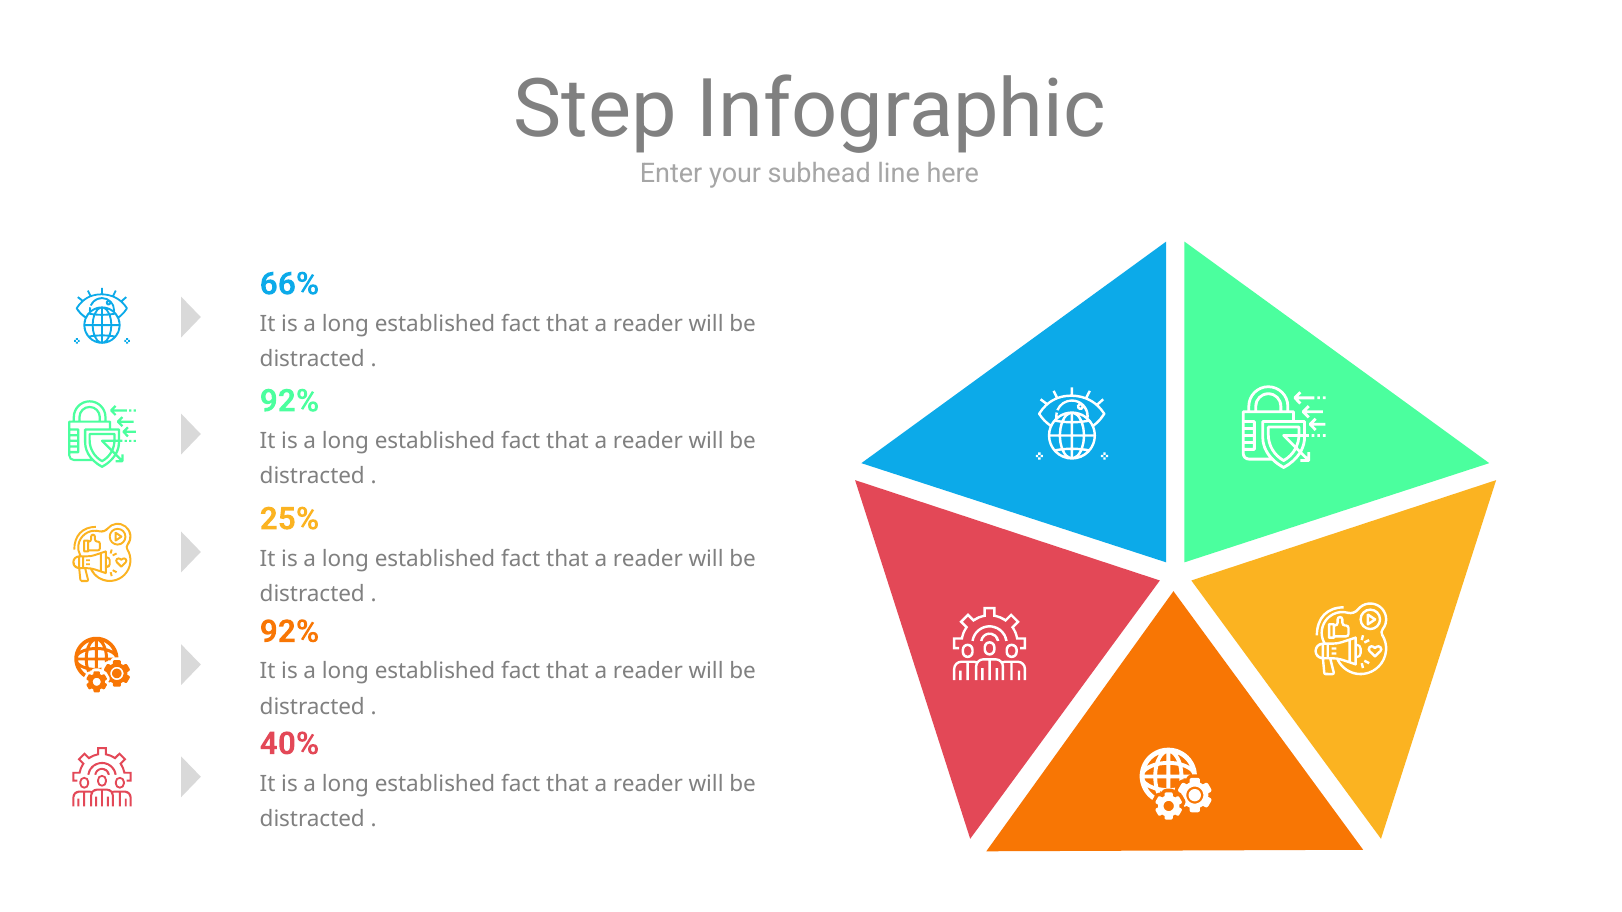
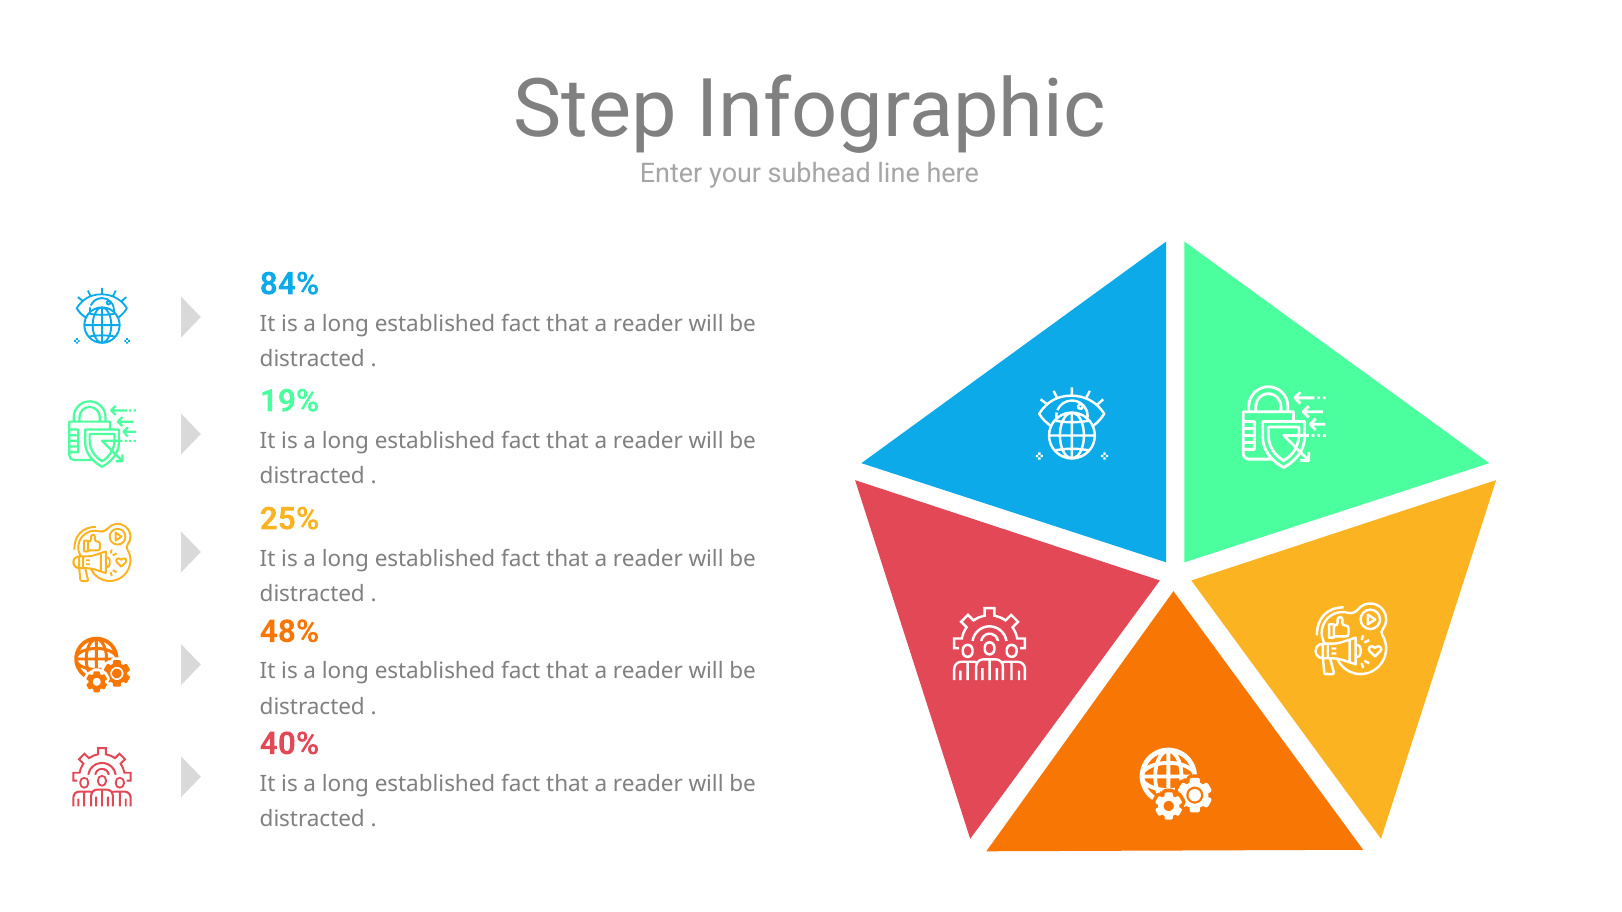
66%: 66% -> 84%
92% at (289, 401): 92% -> 19%
92% at (289, 632): 92% -> 48%
